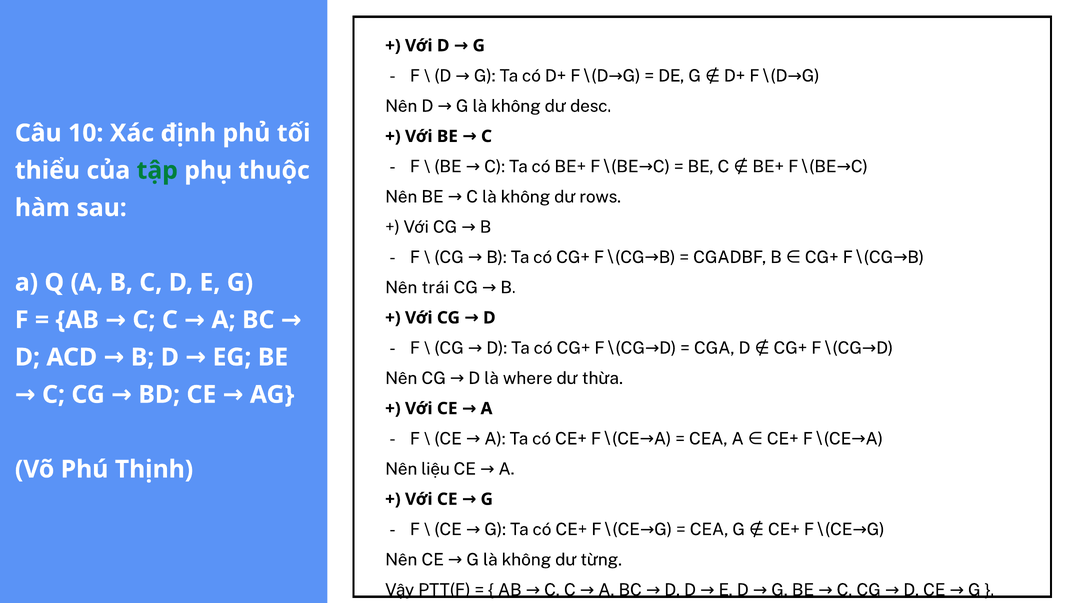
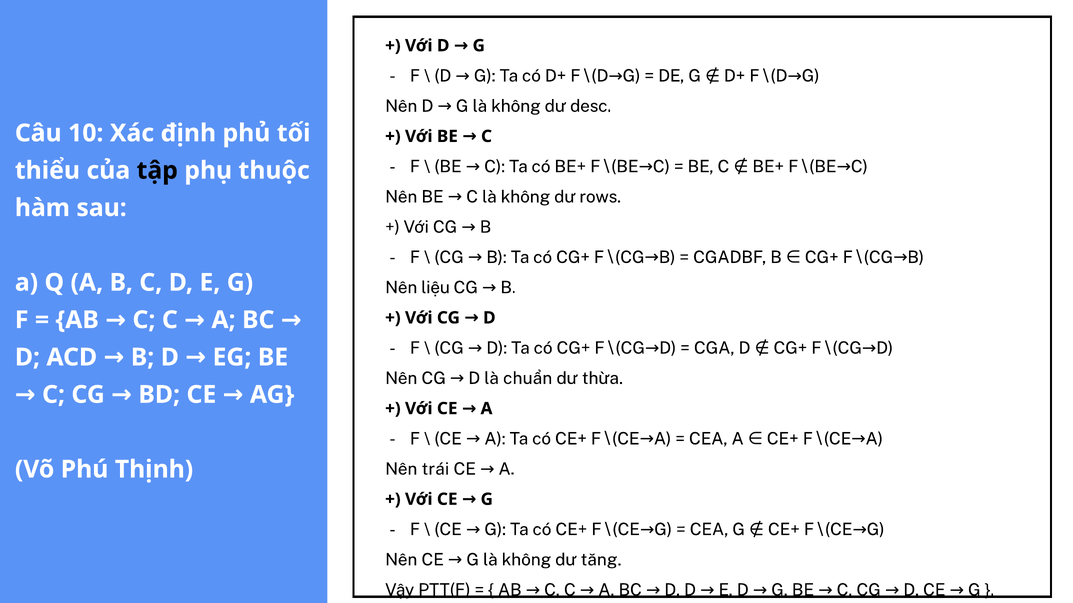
tập colour: green -> black
trái: trái -> liệu
where: where -> chuẩn
liệu: liệu -> trái
từng: từng -> tăng
